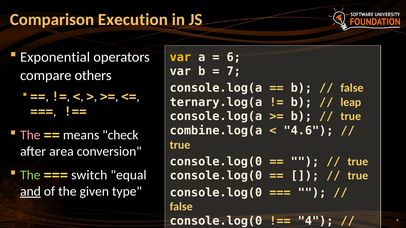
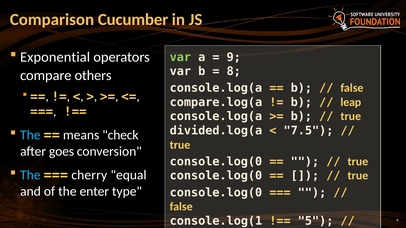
Execution: Execution -> Cucumber
var at (180, 57) colour: yellow -> light green
6 at (234, 57): 6 -> 9
7: 7 -> 8
ternary.log(a: ternary.log(a -> compare.log(a
combine.log(a: combine.log(a -> divided.log(a
4.6: 4.6 -> 7.5
The at (30, 135) colour: pink -> light blue
area: area -> goes
The at (30, 175) colour: light green -> light blue
switch: switch -> cherry
and underline: present -> none
given: given -> enter
console.log(0 at (216, 221): console.log(0 -> console.log(1
4: 4 -> 5
